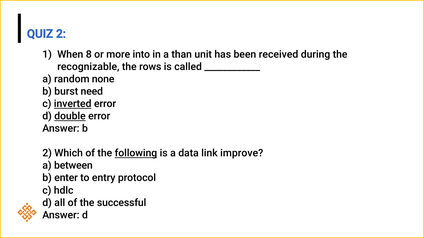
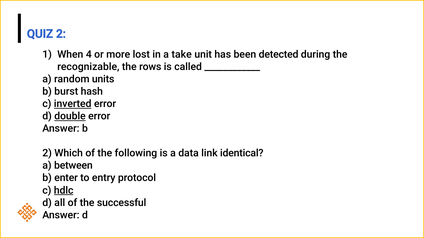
8: 8 -> 4
into: into -> lost
than: than -> take
received: received -> detected
none: none -> units
need: need -> hash
following underline: present -> none
improve: improve -> identical
hdlc underline: none -> present
